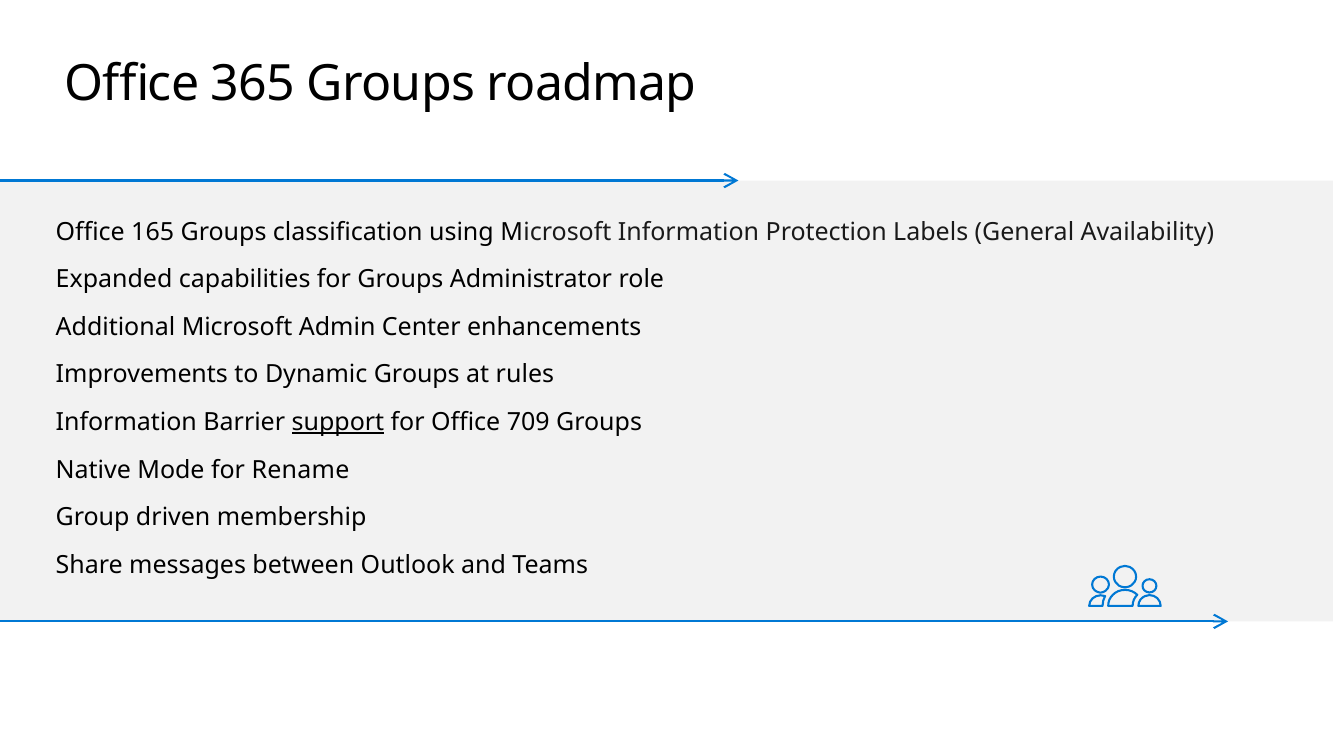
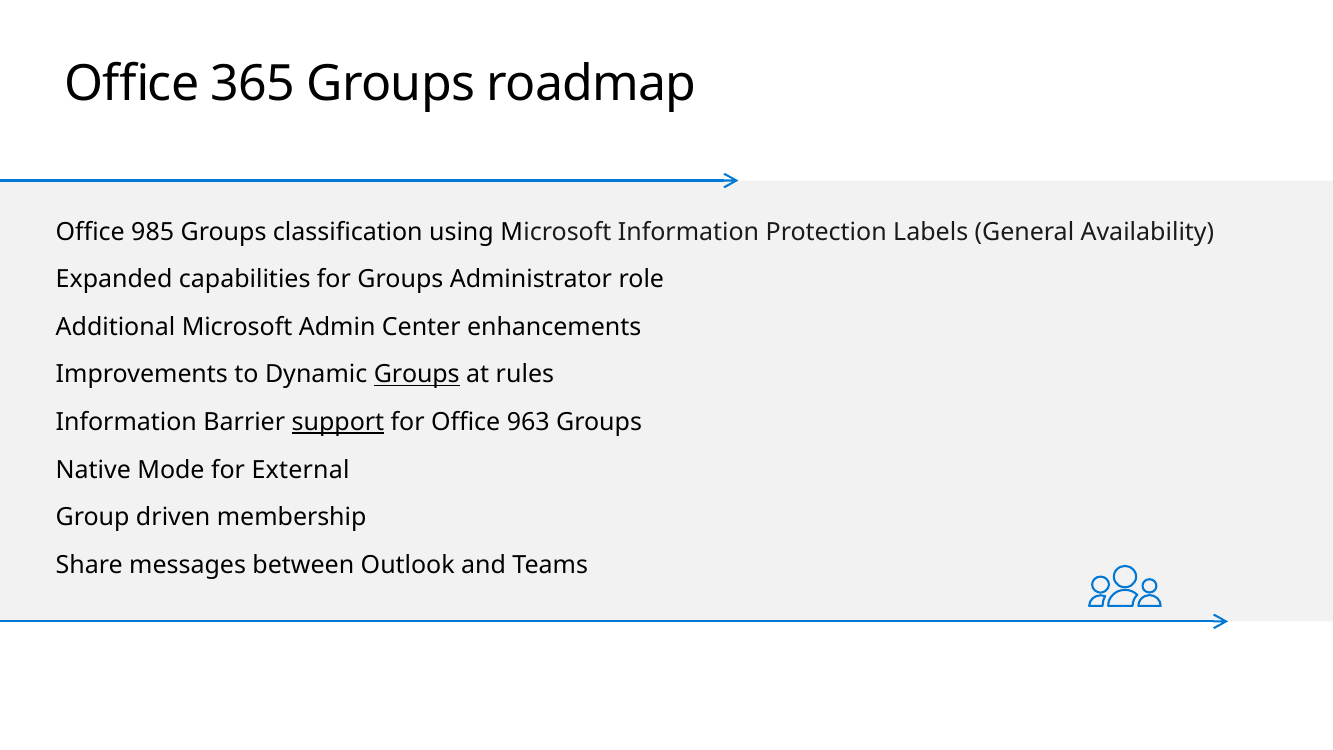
165: 165 -> 985
Groups at (417, 375) underline: none -> present
709: 709 -> 963
Rename: Rename -> External
